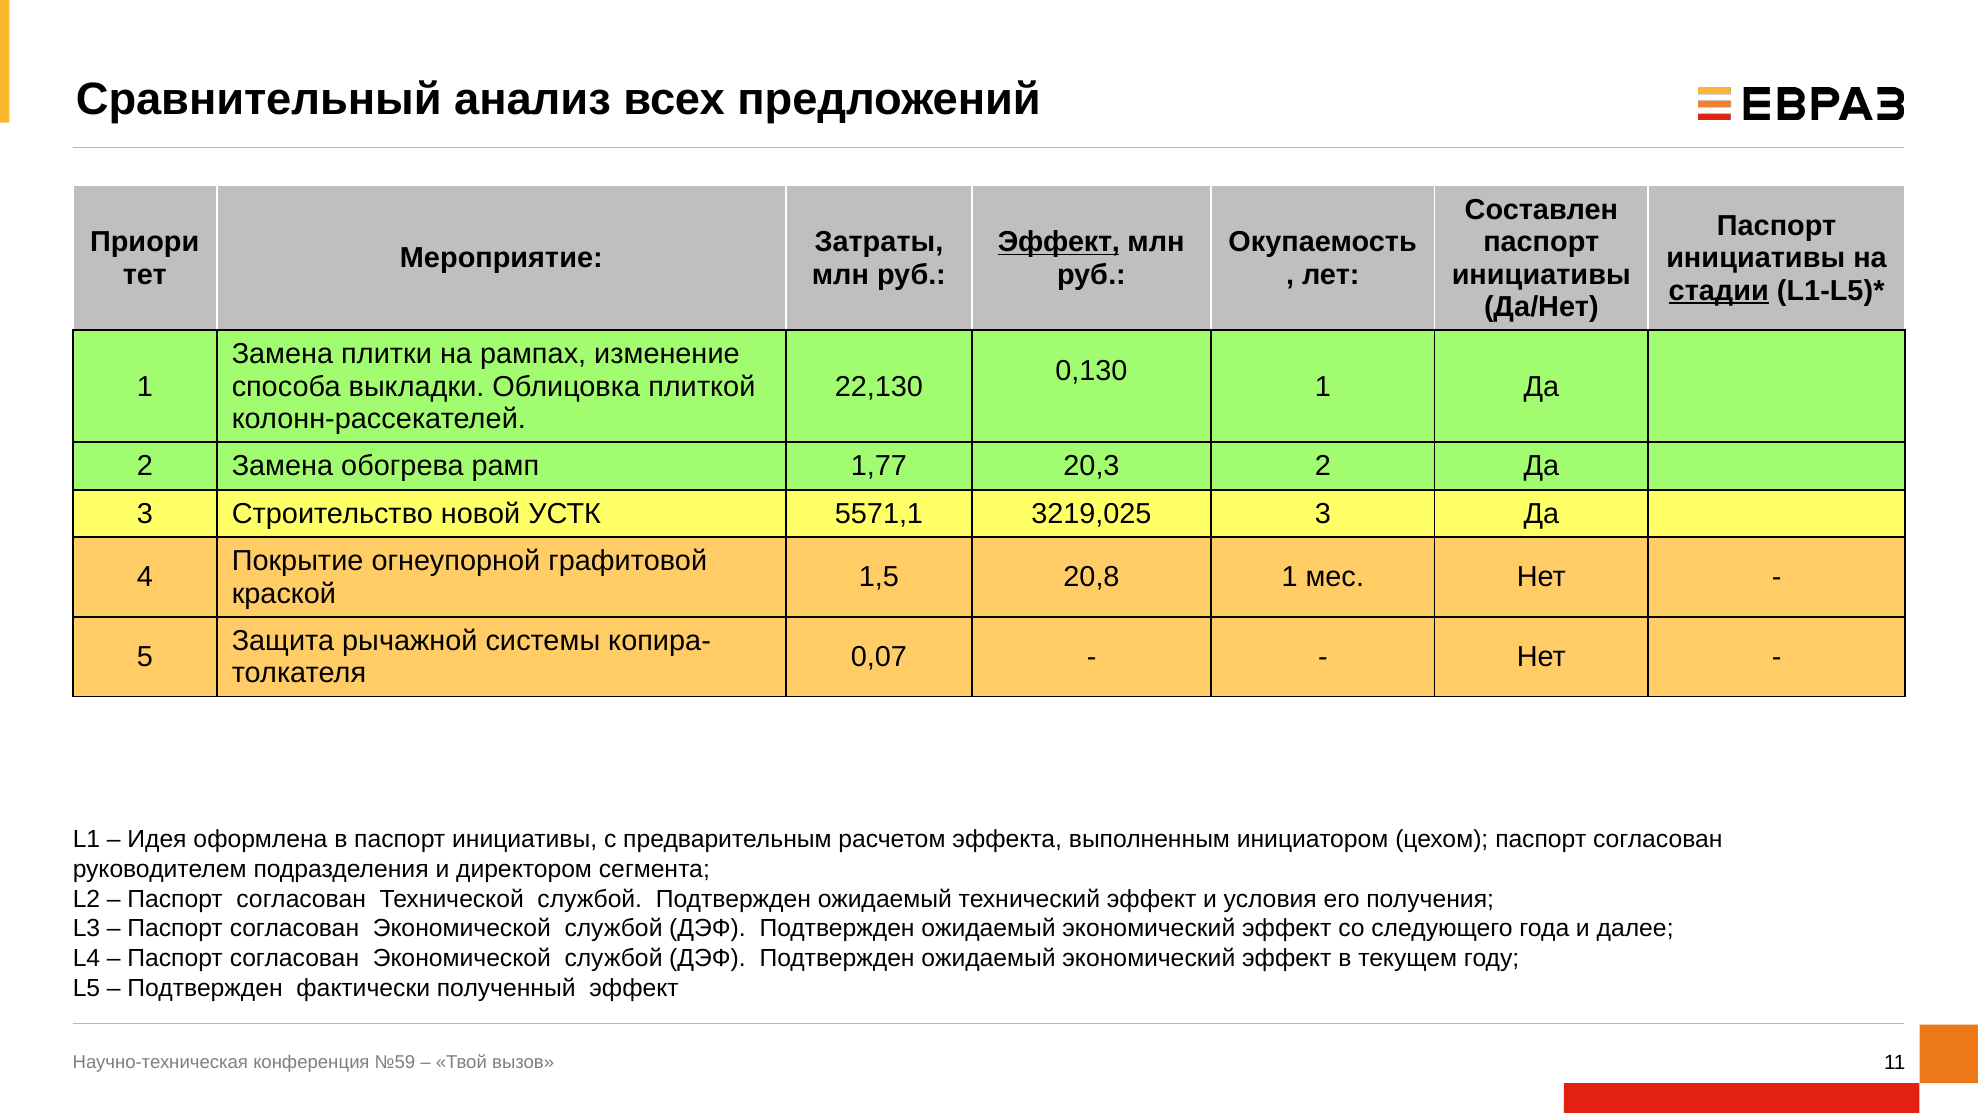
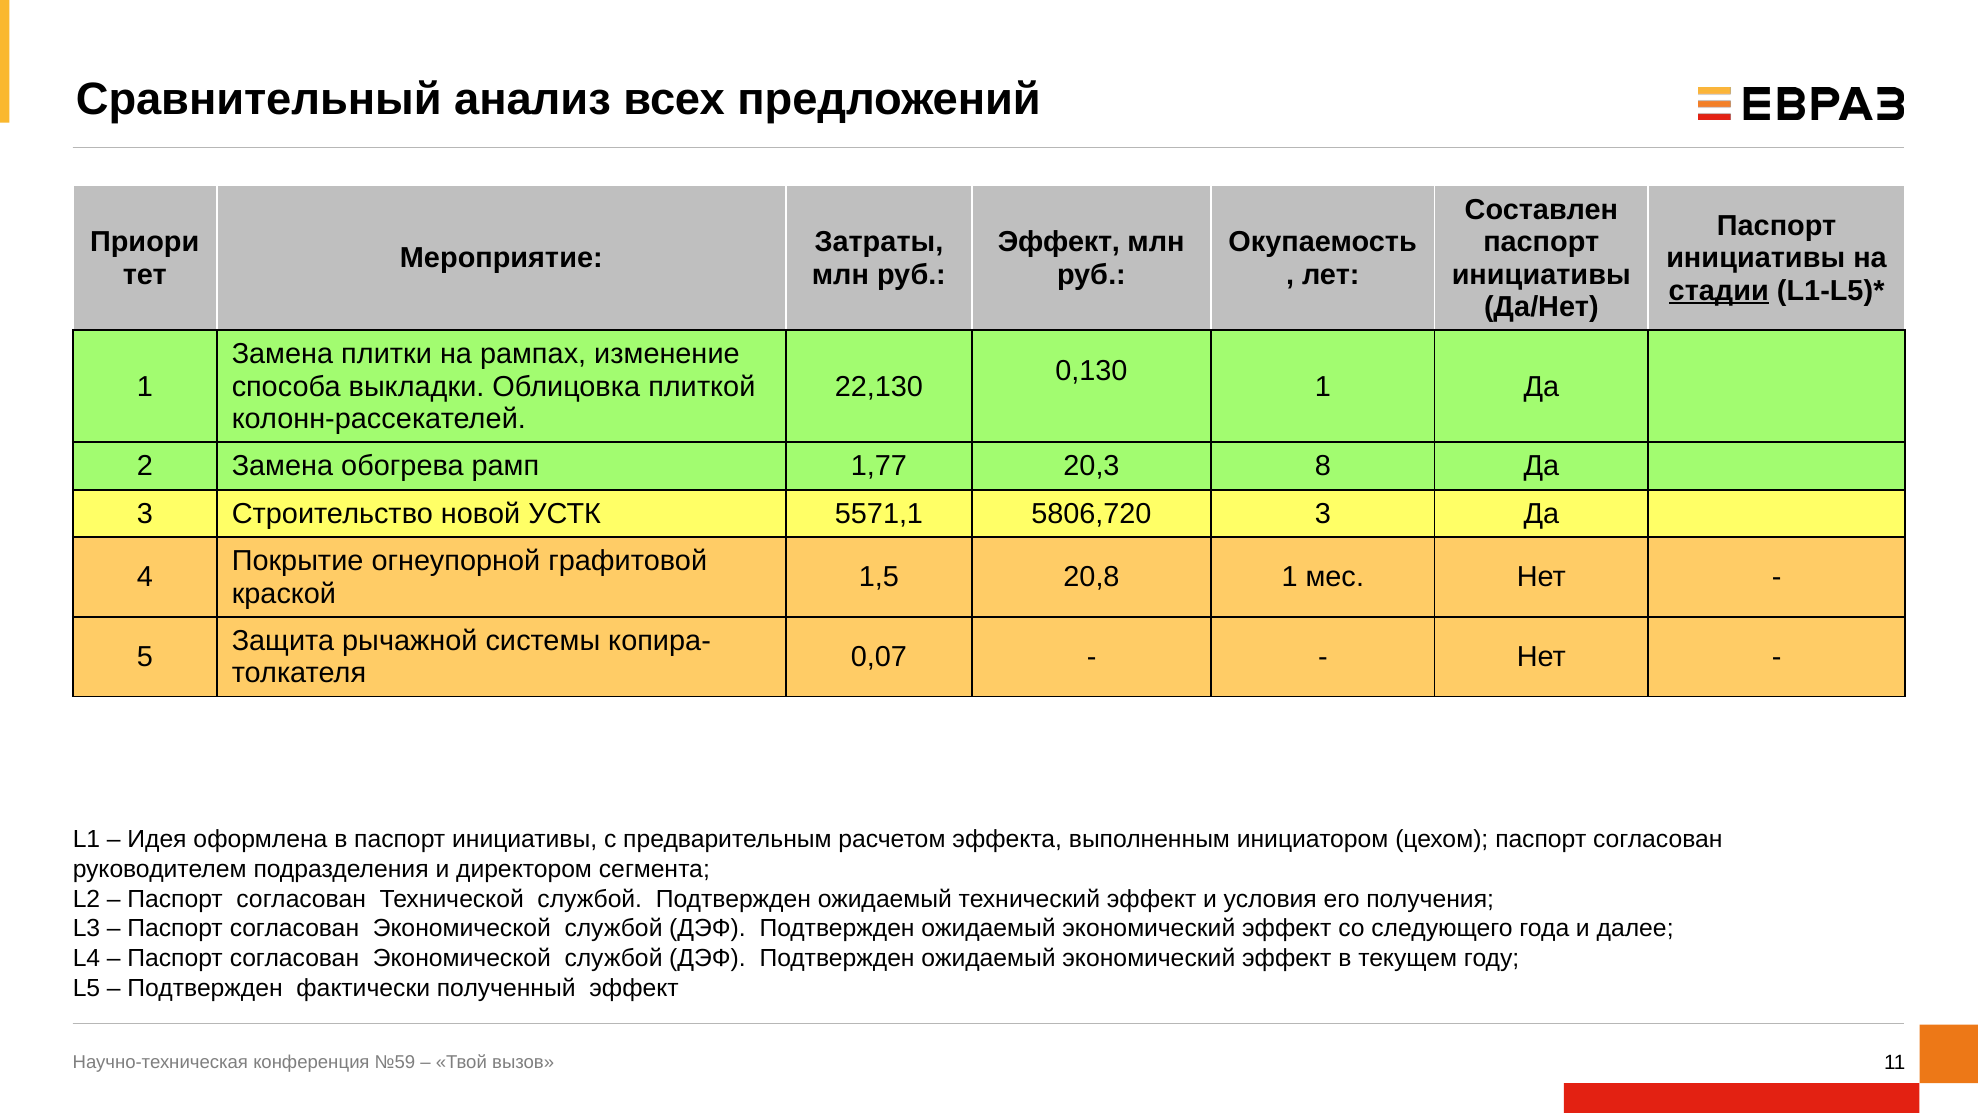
Эффект at (1059, 242) underline: present -> none
20,3 2: 2 -> 8
3219,025: 3219,025 -> 5806,720
